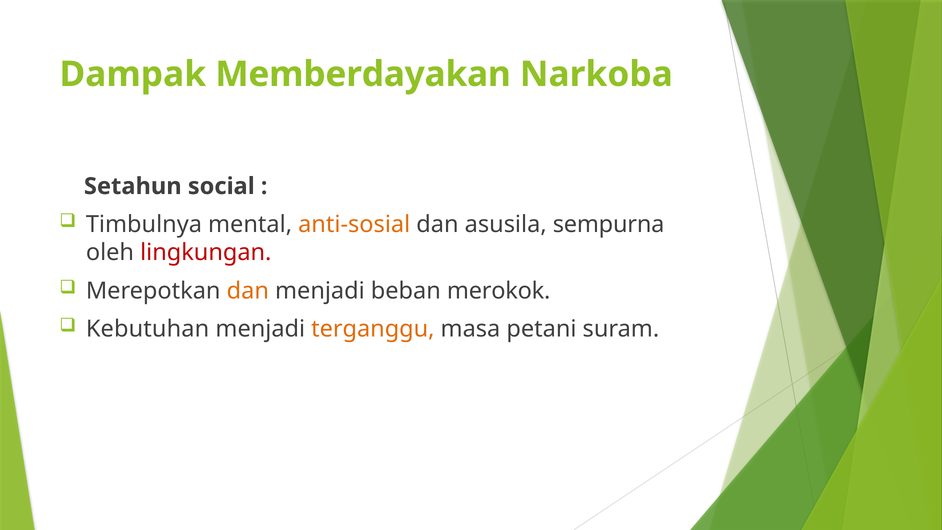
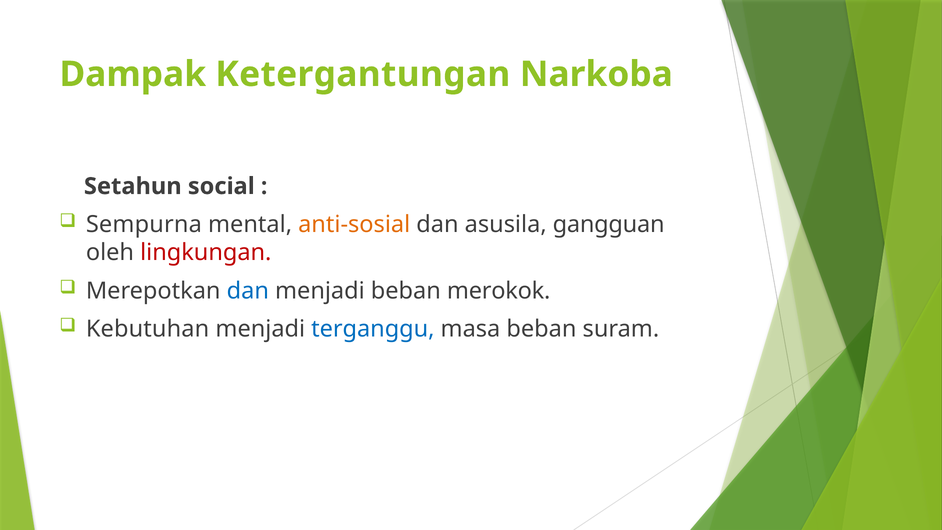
Memberdayakan: Memberdayakan -> Ketergantungan
Timbulnya: Timbulnya -> Sempurna
sempurna: sempurna -> gangguan
dan at (248, 291) colour: orange -> blue
terganggu colour: orange -> blue
masa petani: petani -> beban
